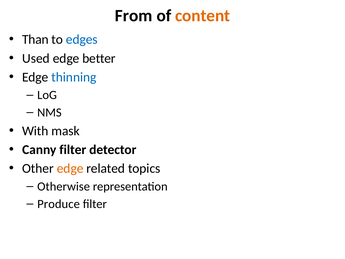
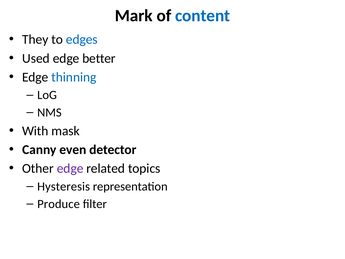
From: From -> Mark
content colour: orange -> blue
Than: Than -> They
Canny filter: filter -> even
edge at (70, 168) colour: orange -> purple
Otherwise: Otherwise -> Hysteresis
